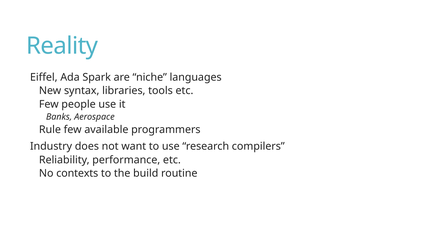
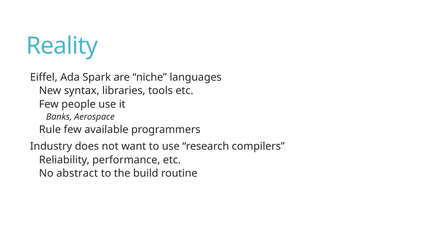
contexts: contexts -> abstract
